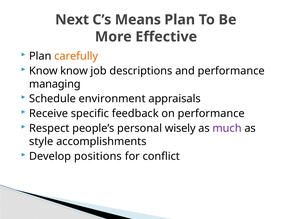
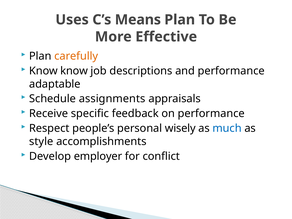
Next: Next -> Uses
managing: managing -> adaptable
environment: environment -> assignments
much colour: purple -> blue
positions: positions -> employer
